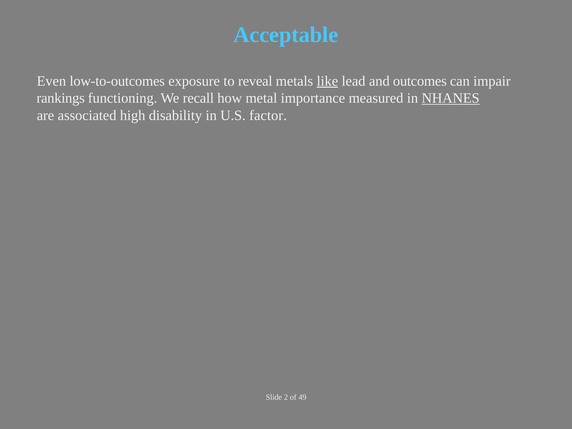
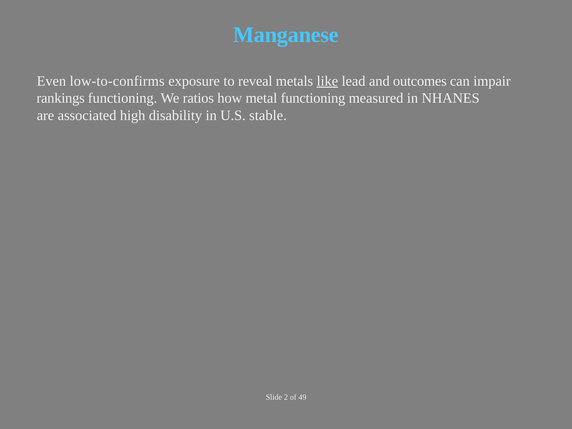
Acceptable: Acceptable -> Manganese
low-to-outcomes: low-to-outcomes -> low-to-confirms
recall: recall -> ratios
metal importance: importance -> functioning
NHANES underline: present -> none
factor: factor -> stable
